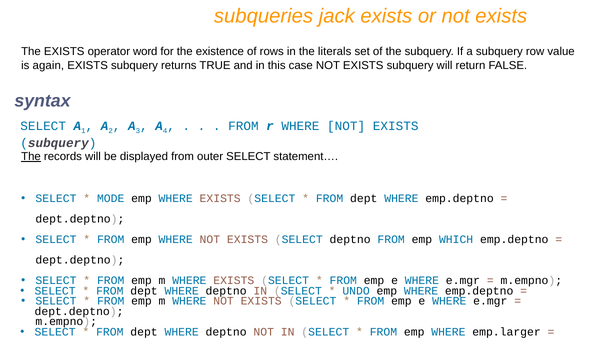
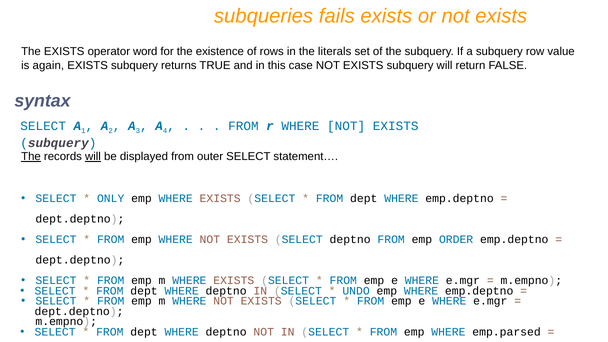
jack: jack -> fails
will at (93, 157) underline: none -> present
MODE: MODE -> ONLY
WHICH: WHICH -> ORDER
emp.larger: emp.larger -> emp.parsed
